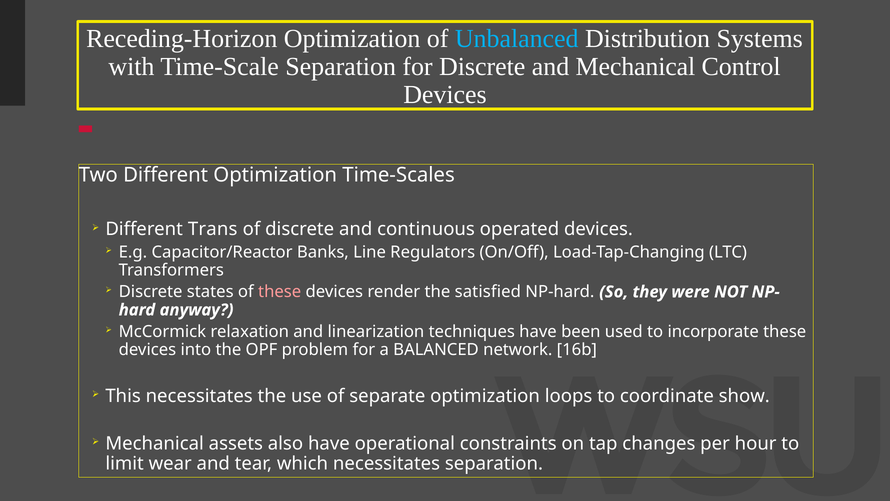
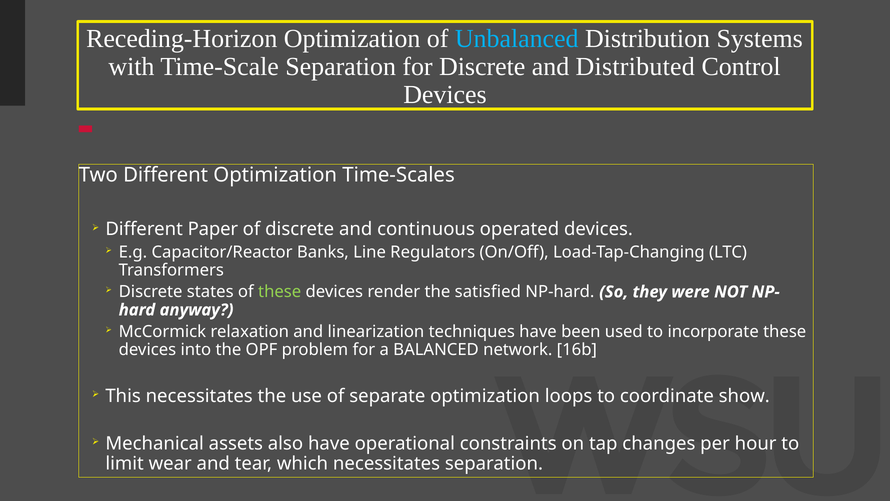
and Mechanical: Mechanical -> Distributed
Trans: Trans -> Paper
these at (280, 292) colour: pink -> light green
